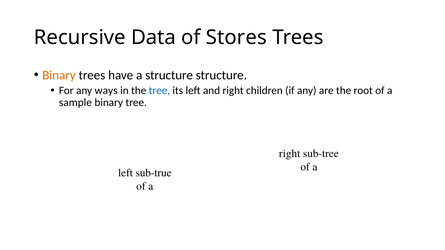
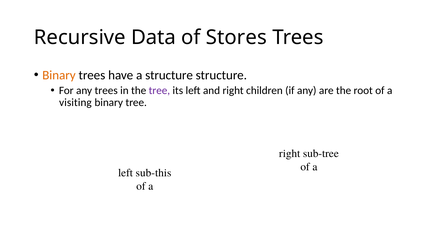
any ways: ways -> trees
tree at (159, 91) colour: blue -> purple
sample: sample -> visiting
sub-true: sub-true -> sub-this
